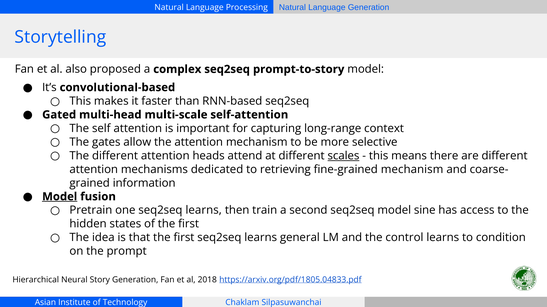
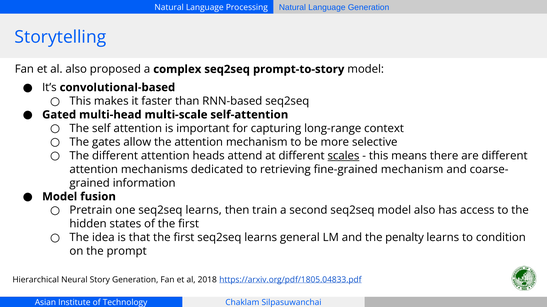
Model at (60, 197) underline: present -> none
model sine: sine -> also
control: control -> penalty
